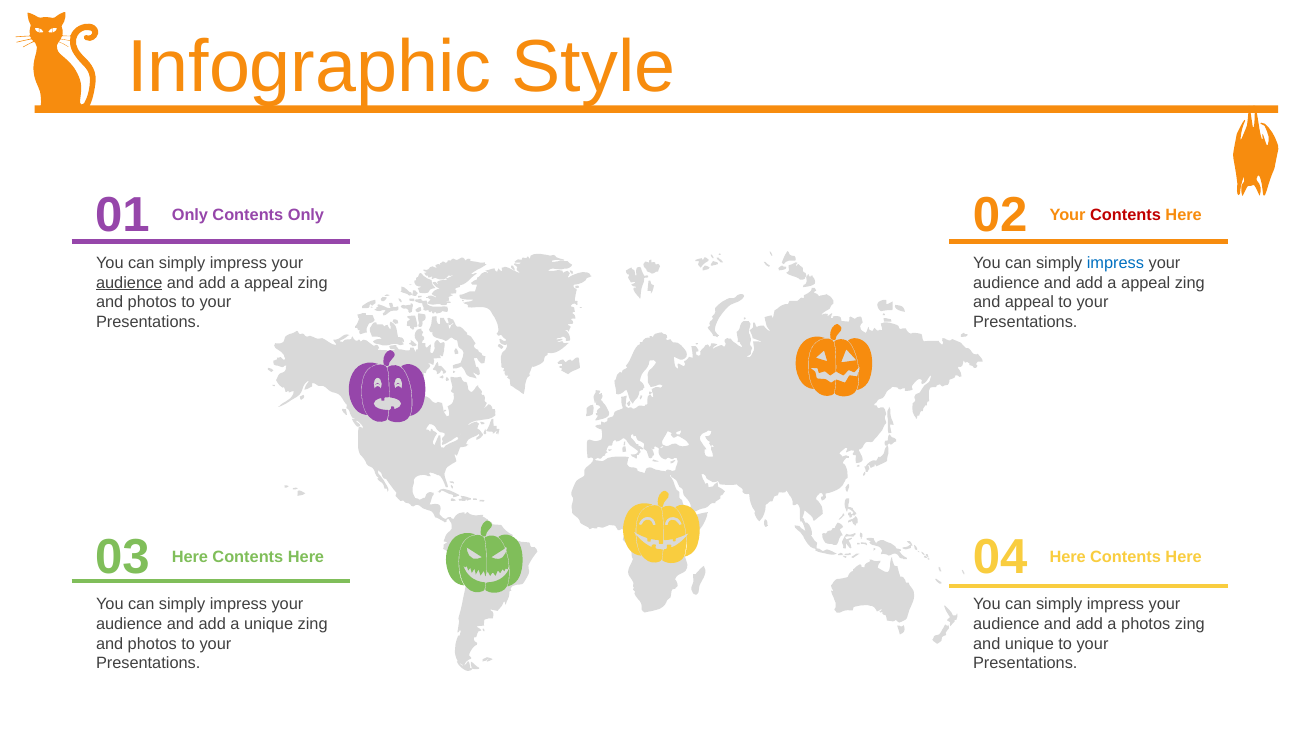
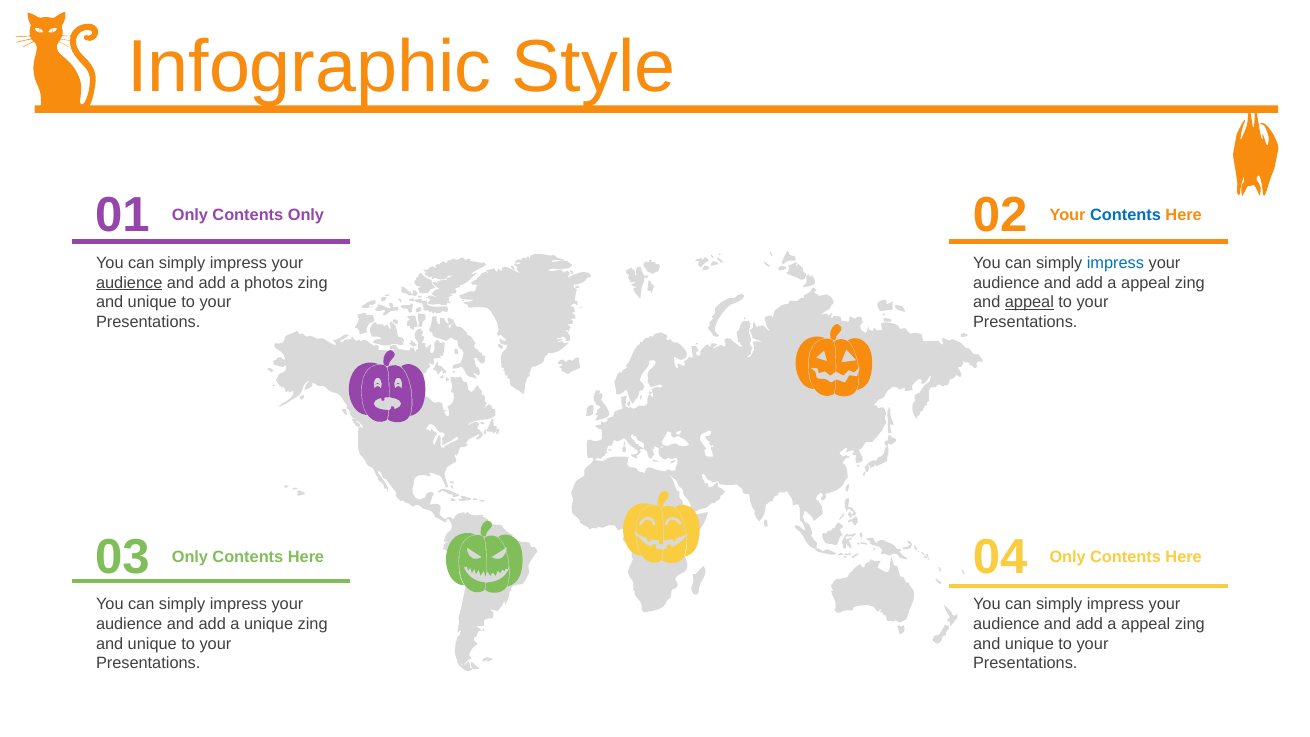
Contents at (1126, 215) colour: red -> blue
appeal at (269, 283): appeal -> photos
photos at (152, 302): photos -> unique
appeal at (1029, 302) underline: none -> present
Here at (190, 557): Here -> Only
Here at (1068, 557): Here -> Only
photos at (1146, 624): photos -> appeal
photos at (152, 644): photos -> unique
